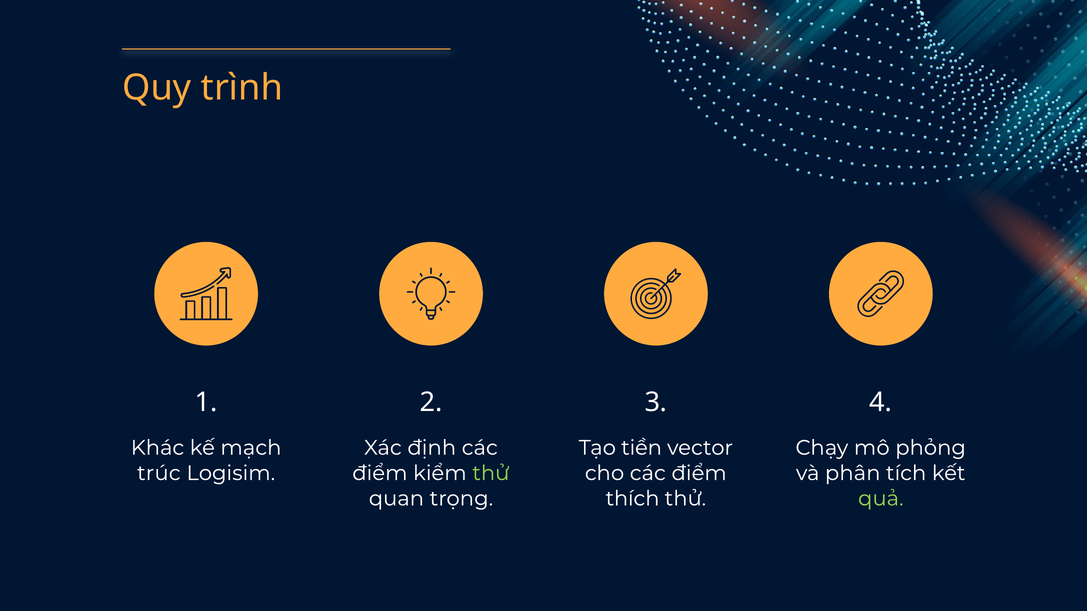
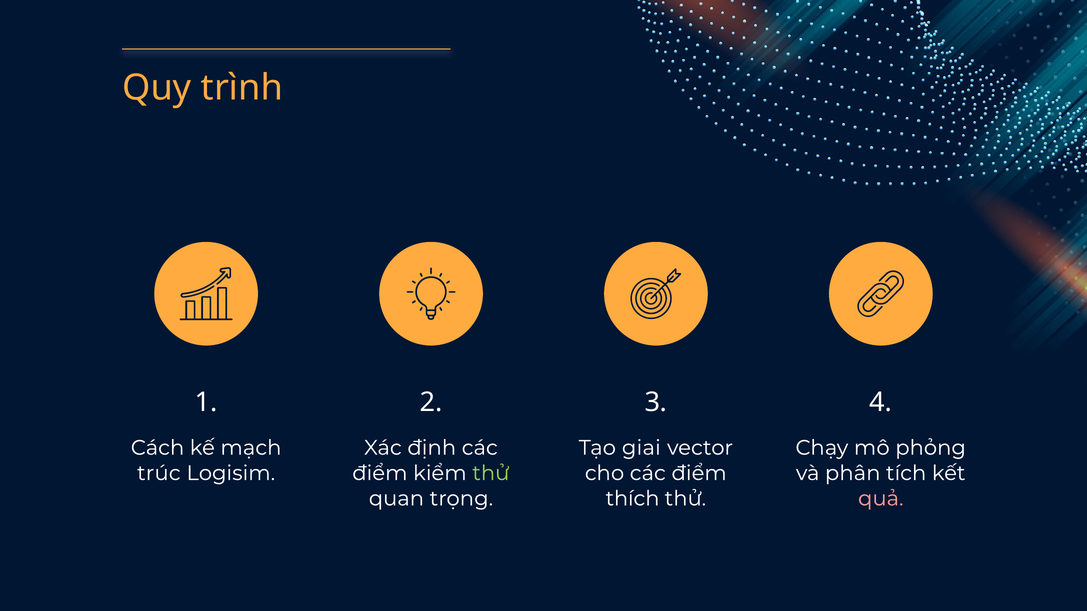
Khác: Khác -> Cách
tiền: tiền -> giai
quả colour: light green -> pink
